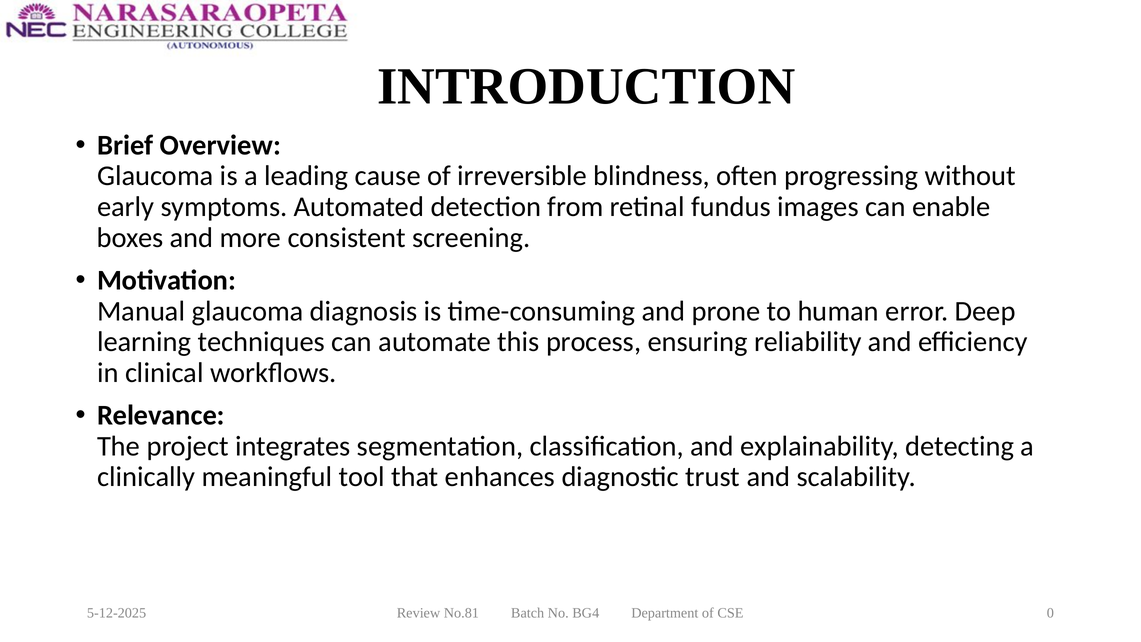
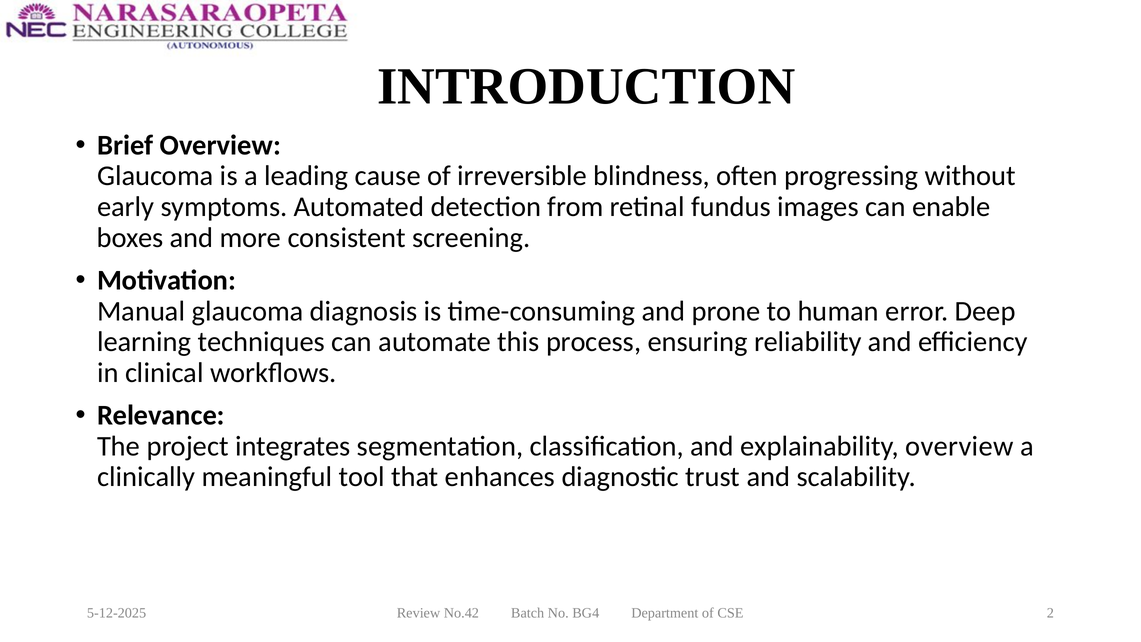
explainability detecting: detecting -> overview
No.81: No.81 -> No.42
0: 0 -> 2
